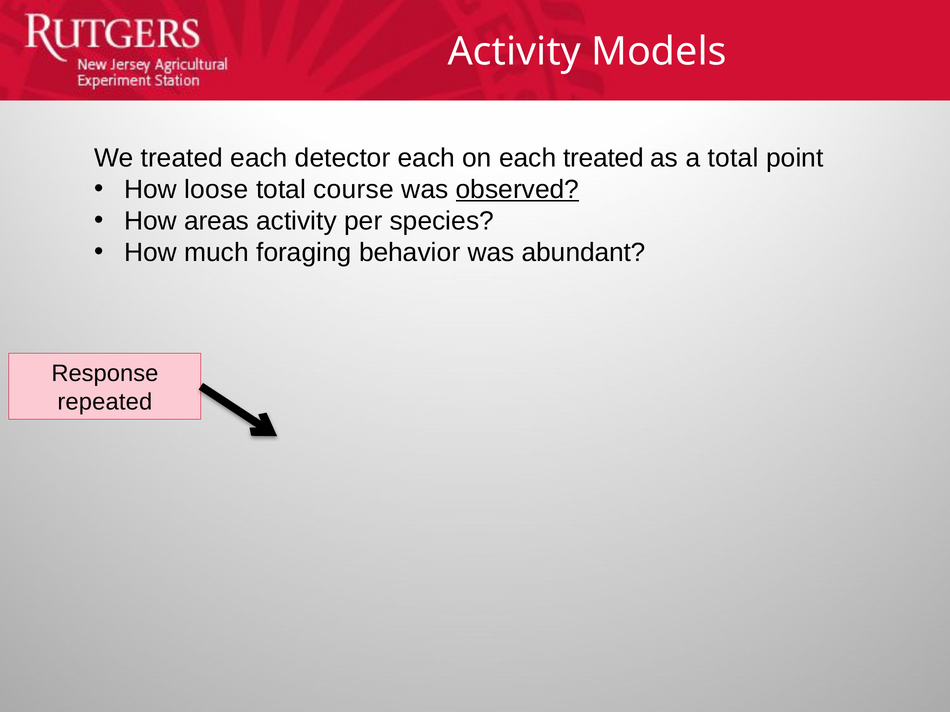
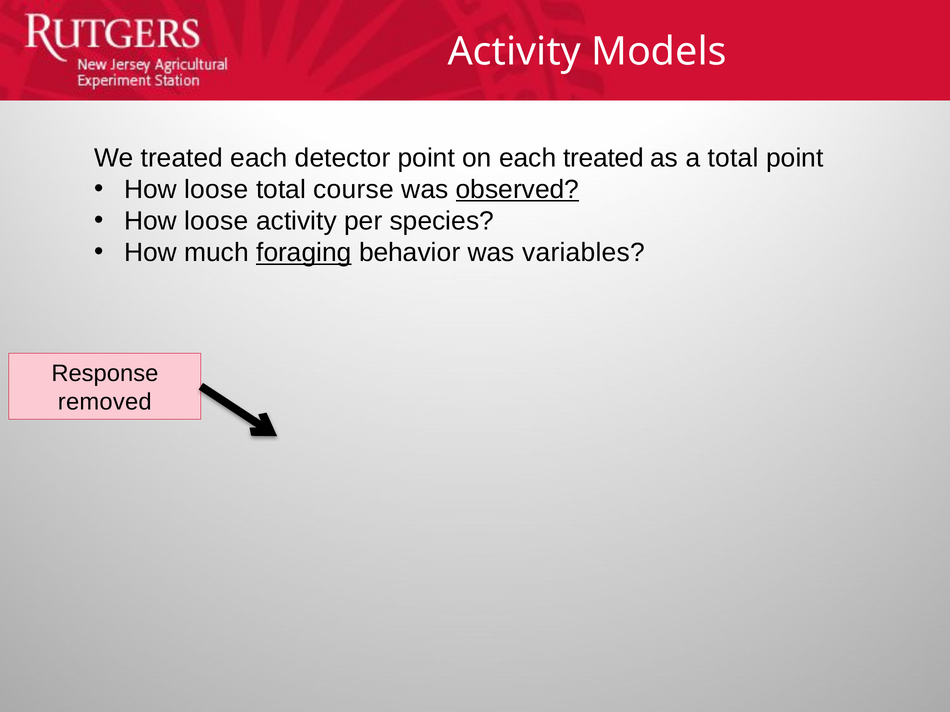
detector each: each -> point
areas at (217, 221): areas -> loose
foraging underline: none -> present
abundant: abundant -> variables
repeated: repeated -> removed
